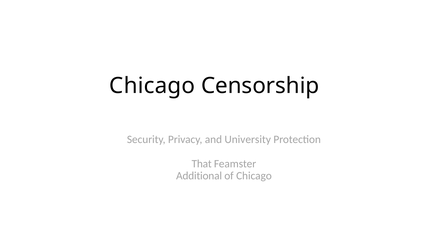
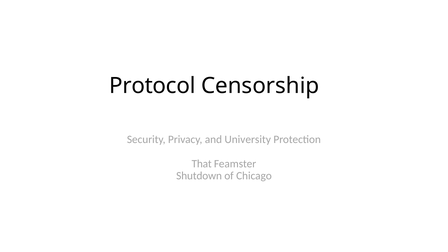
Chicago at (152, 86): Chicago -> Protocol
Additional: Additional -> Shutdown
